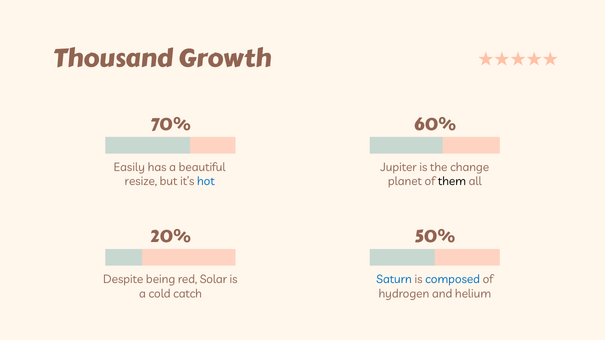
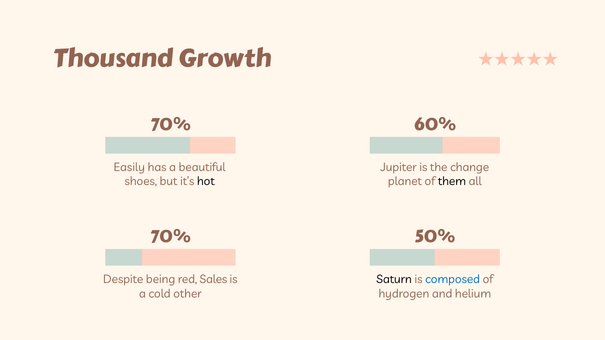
resize: resize -> shoes
hot colour: blue -> black
20% at (170, 237): 20% -> 70%
Solar: Solar -> Sales
Saturn colour: blue -> black
catch: catch -> other
